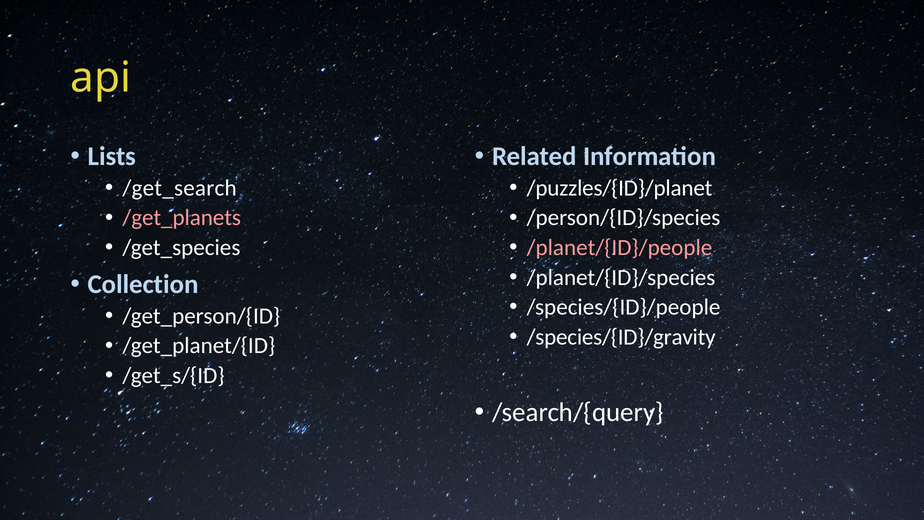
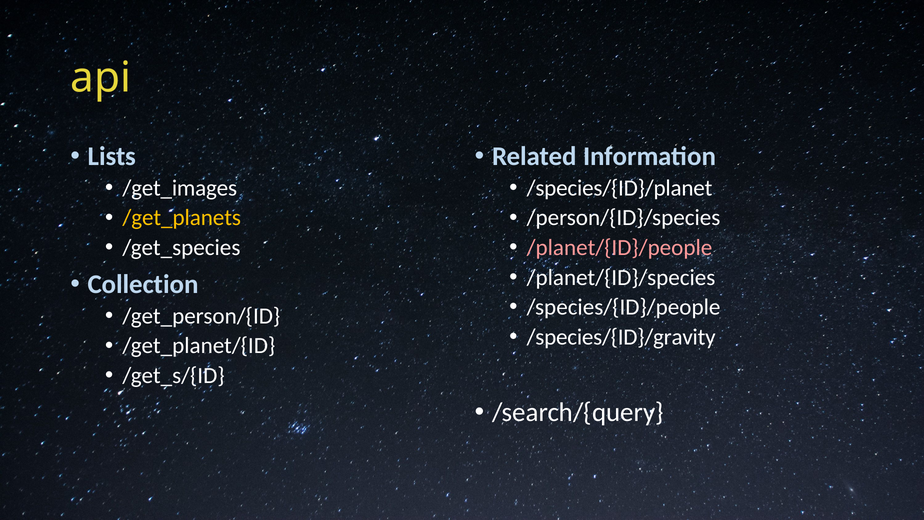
/get_search: /get_search -> /get_images
/puzzles/{ID}/planet: /puzzles/{ID}/planet -> /species/{ID}/planet
/get_planets colour: pink -> yellow
